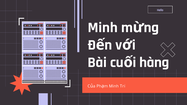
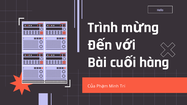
Minh at (103, 27): Minh -> Trình
